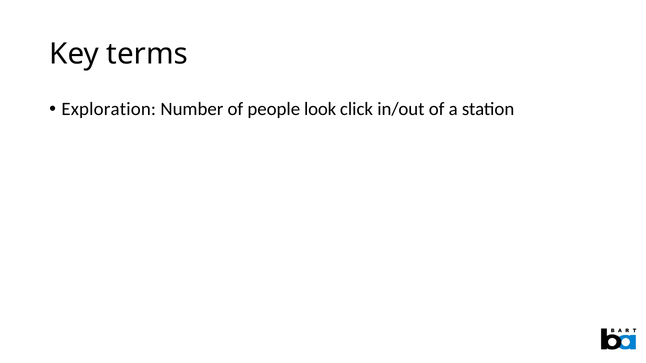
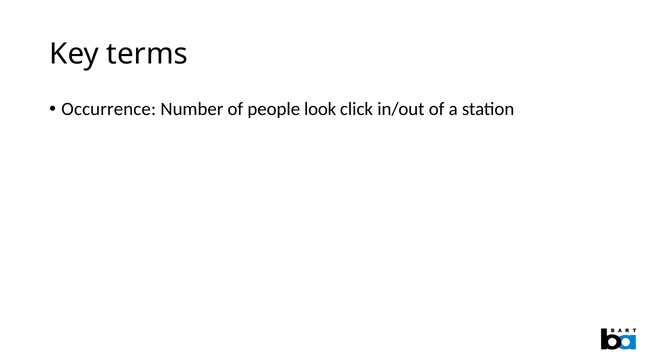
Exploration: Exploration -> Occurrence
